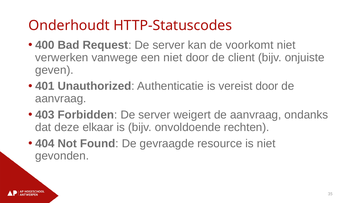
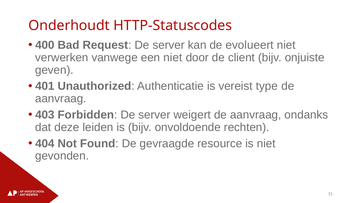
voorkomt: voorkomt -> evolueert
vereist door: door -> type
elkaar: elkaar -> leiden
